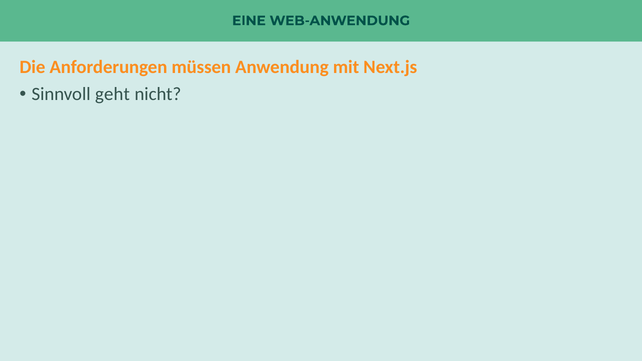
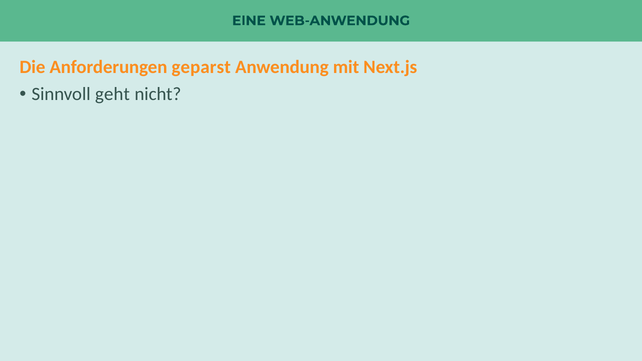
müssen: müssen -> geparst
